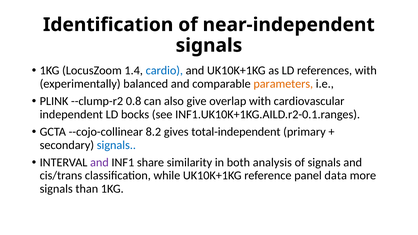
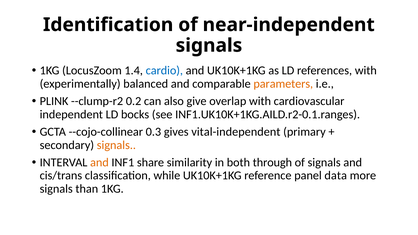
0.8: 0.8 -> 0.2
8.2: 8.2 -> 0.3
total-independent: total-independent -> vital-independent
signals at (116, 145) colour: blue -> orange
and at (99, 163) colour: purple -> orange
analysis: analysis -> through
